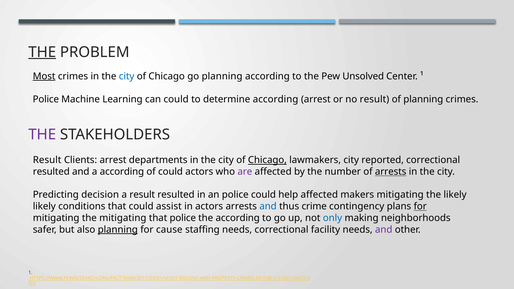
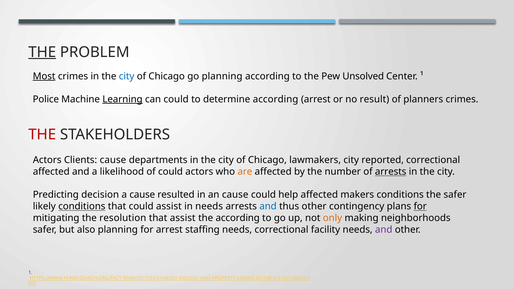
Learning underline: none -> present
of planning: planning -> planners
THE at (42, 135) colour: purple -> red
Result at (47, 160): Result -> Actors
Clients arrest: arrest -> cause
Chicago at (267, 160) underline: present -> none
resulted at (51, 172): resulted -> affected
a according: according -> likelihood
are colour: purple -> orange
a result: result -> cause
an police: police -> cause
makers mitigating: mitigating -> conditions
the likely: likely -> safer
conditions at (82, 206) underline: none -> present
in actors: actors -> needs
thus crime: crime -> other
the mitigating: mitigating -> resolution
that police: police -> assist
only colour: blue -> orange
planning at (118, 230) underline: present -> none
for cause: cause -> arrest
